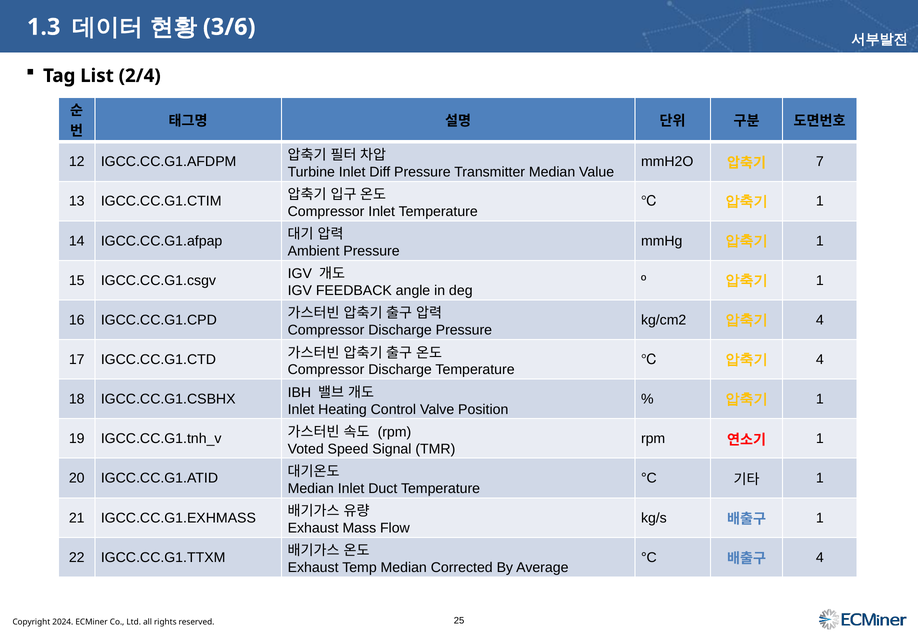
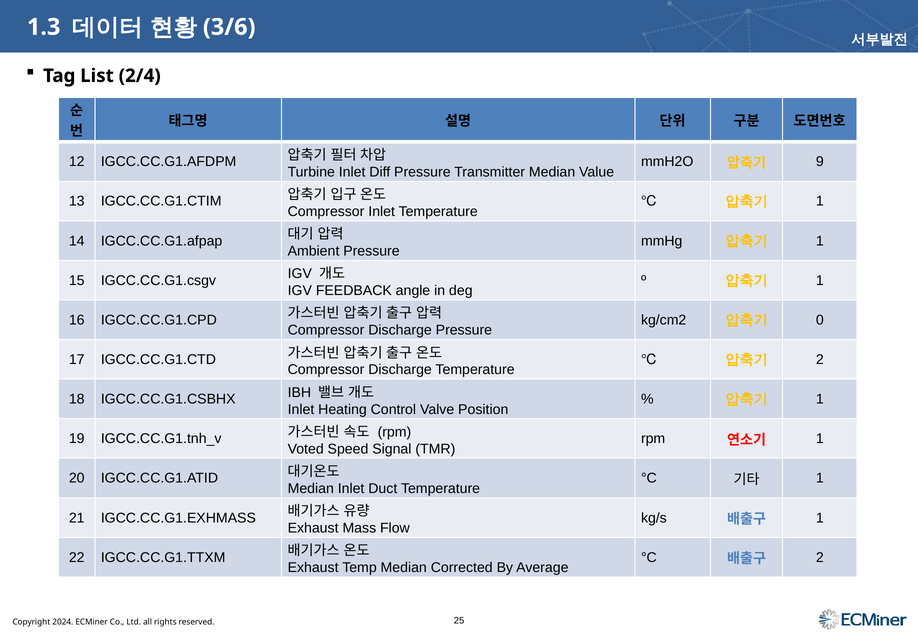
7: 7 -> 9
4 at (820, 320): 4 -> 0
4 at (820, 360): 4 -> 2
4 at (820, 558): 4 -> 2
